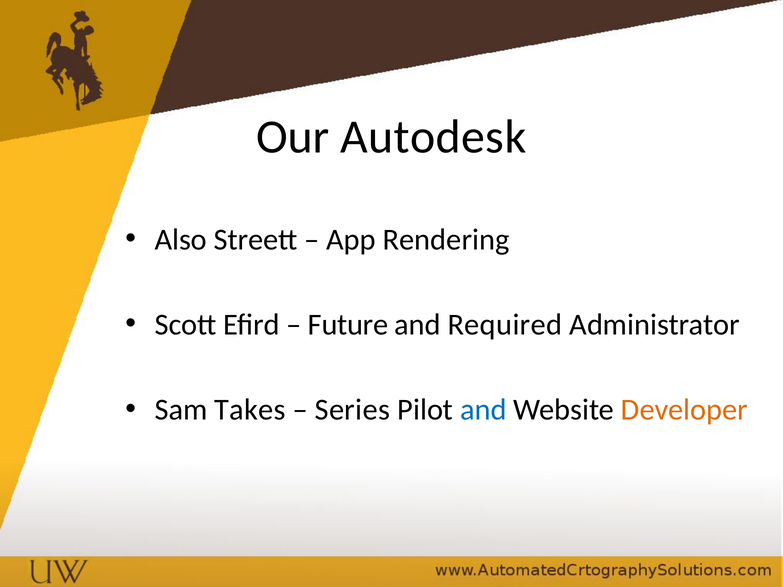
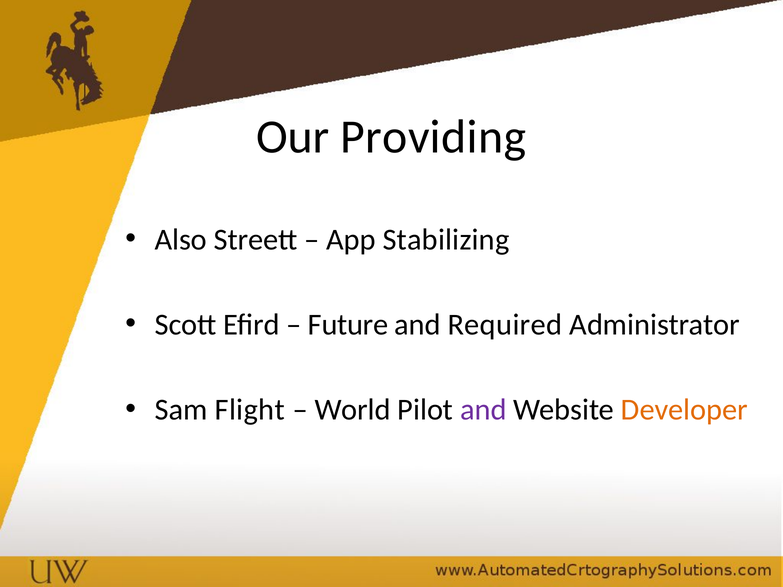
Autodesk: Autodesk -> Providing
Rendering: Rendering -> Stabilizing
Takes: Takes -> Flight
Series: Series -> World
and at (483, 410) colour: blue -> purple
